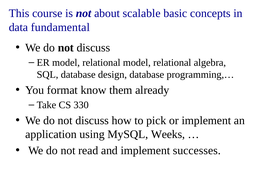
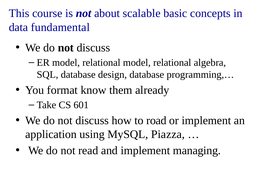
330: 330 -> 601
pick: pick -> road
Weeks: Weeks -> Piazza
successes: successes -> managing
